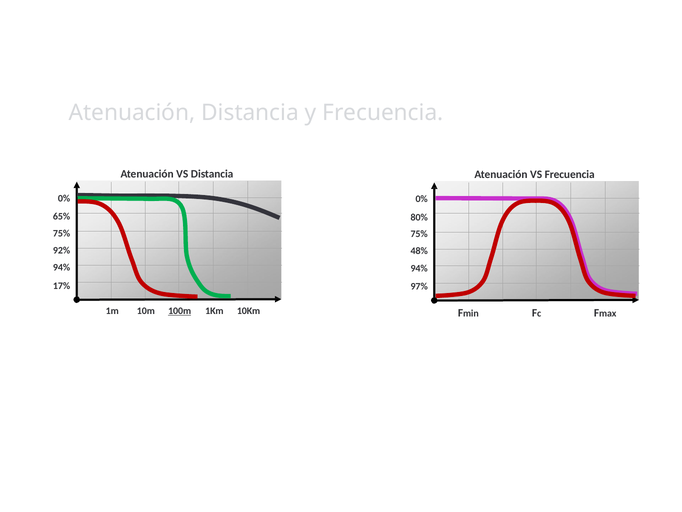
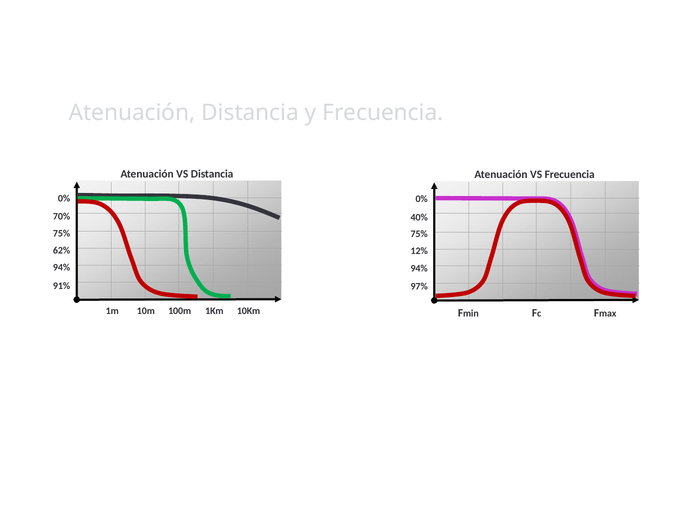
65%: 65% -> 70%
80%: 80% -> 40%
92%: 92% -> 62%
48%: 48% -> 12%
17%: 17% -> 91%
100m underline: present -> none
